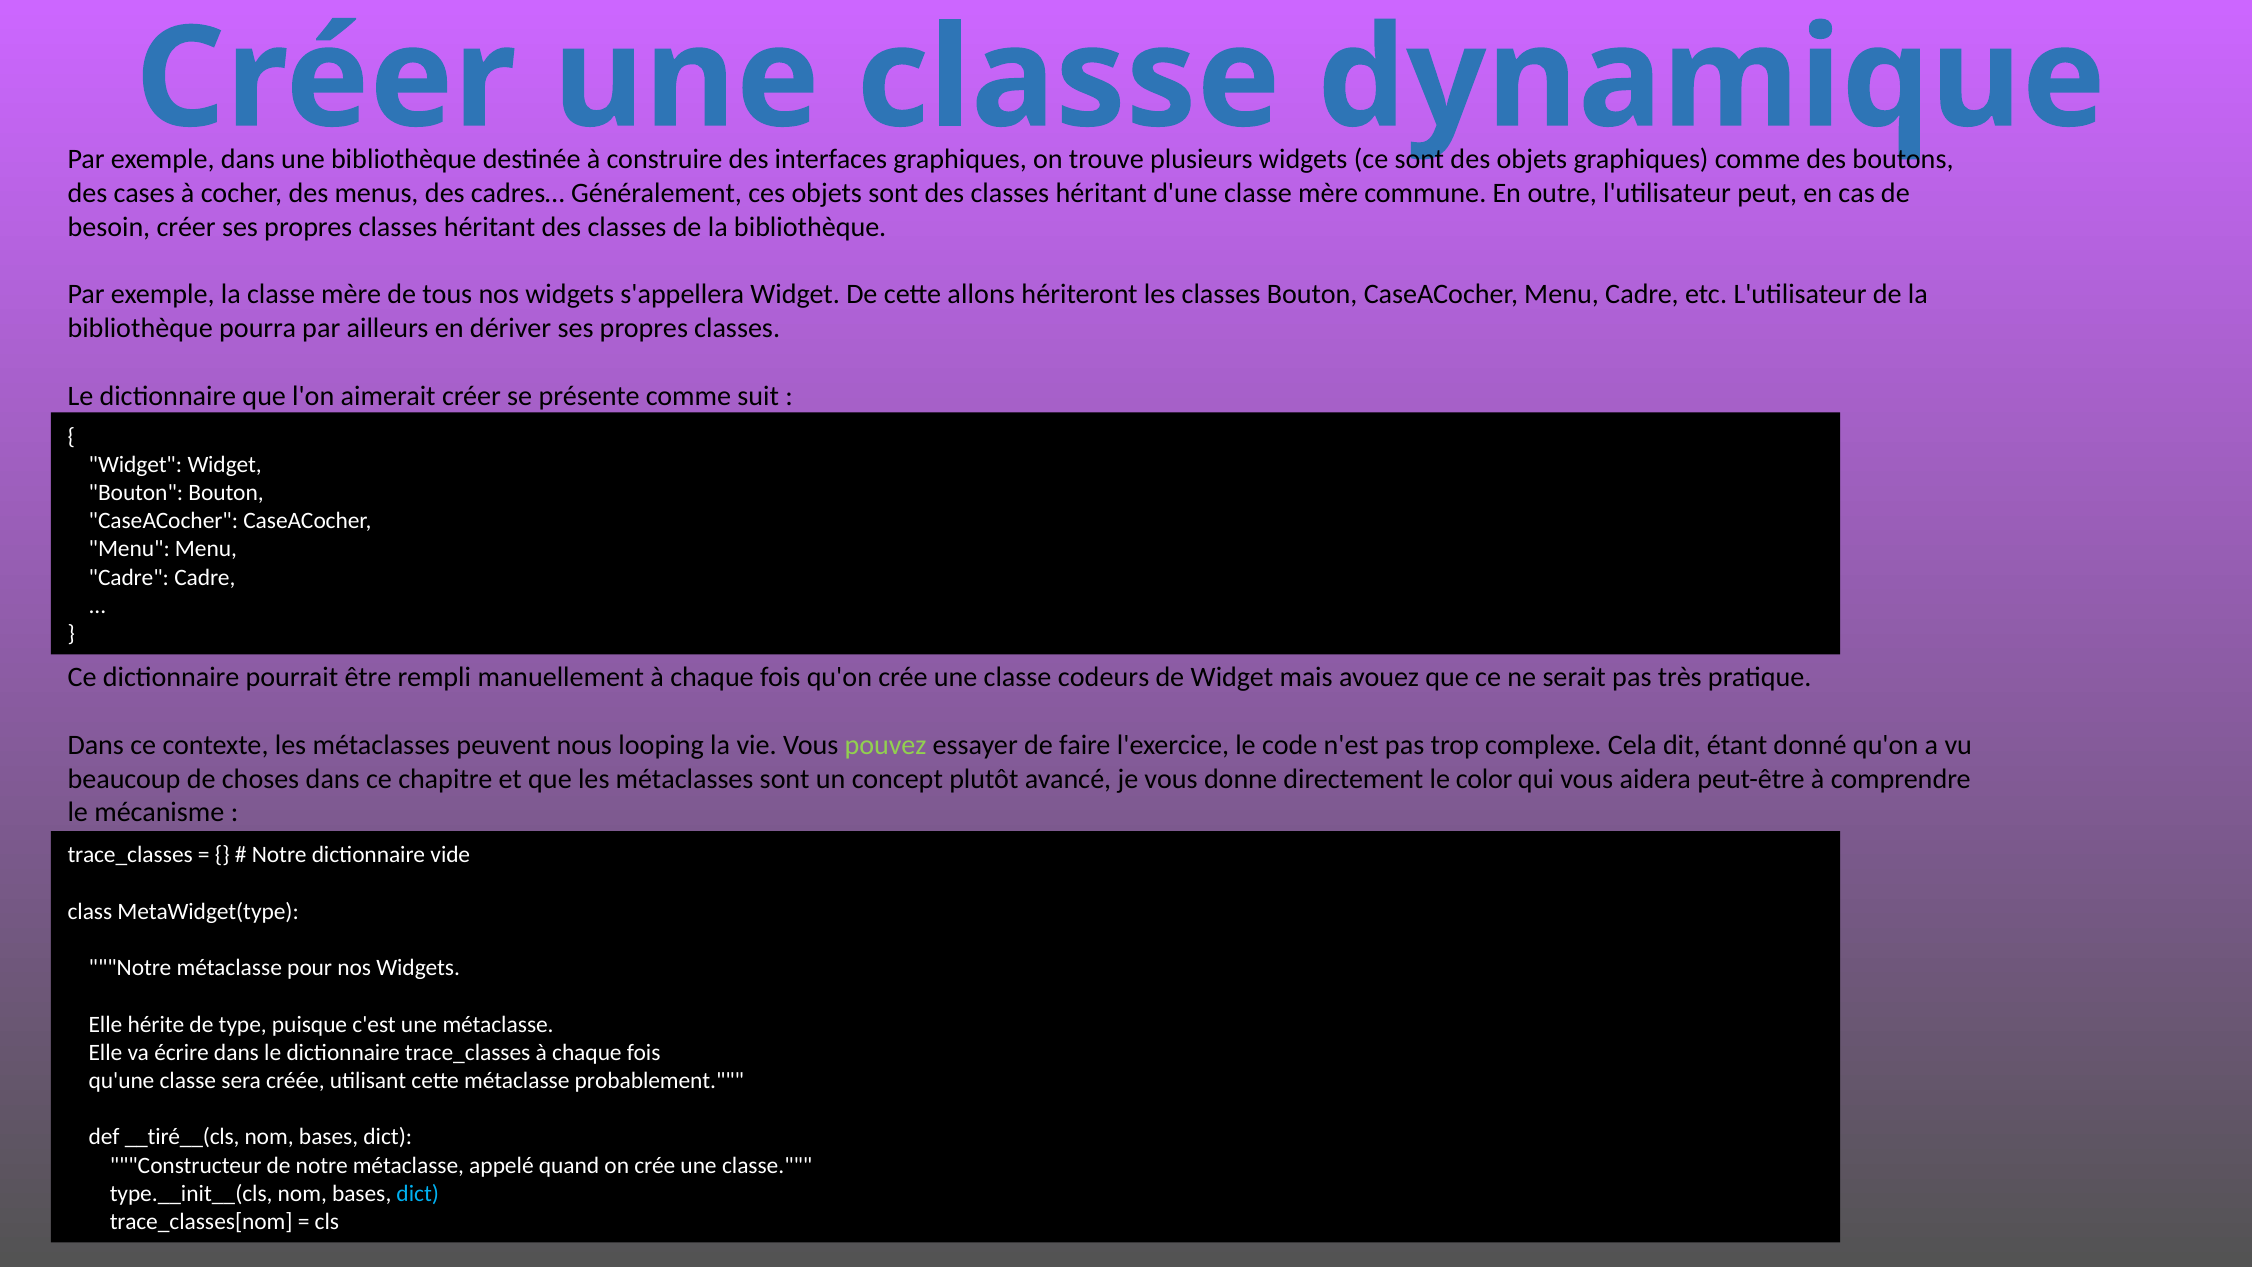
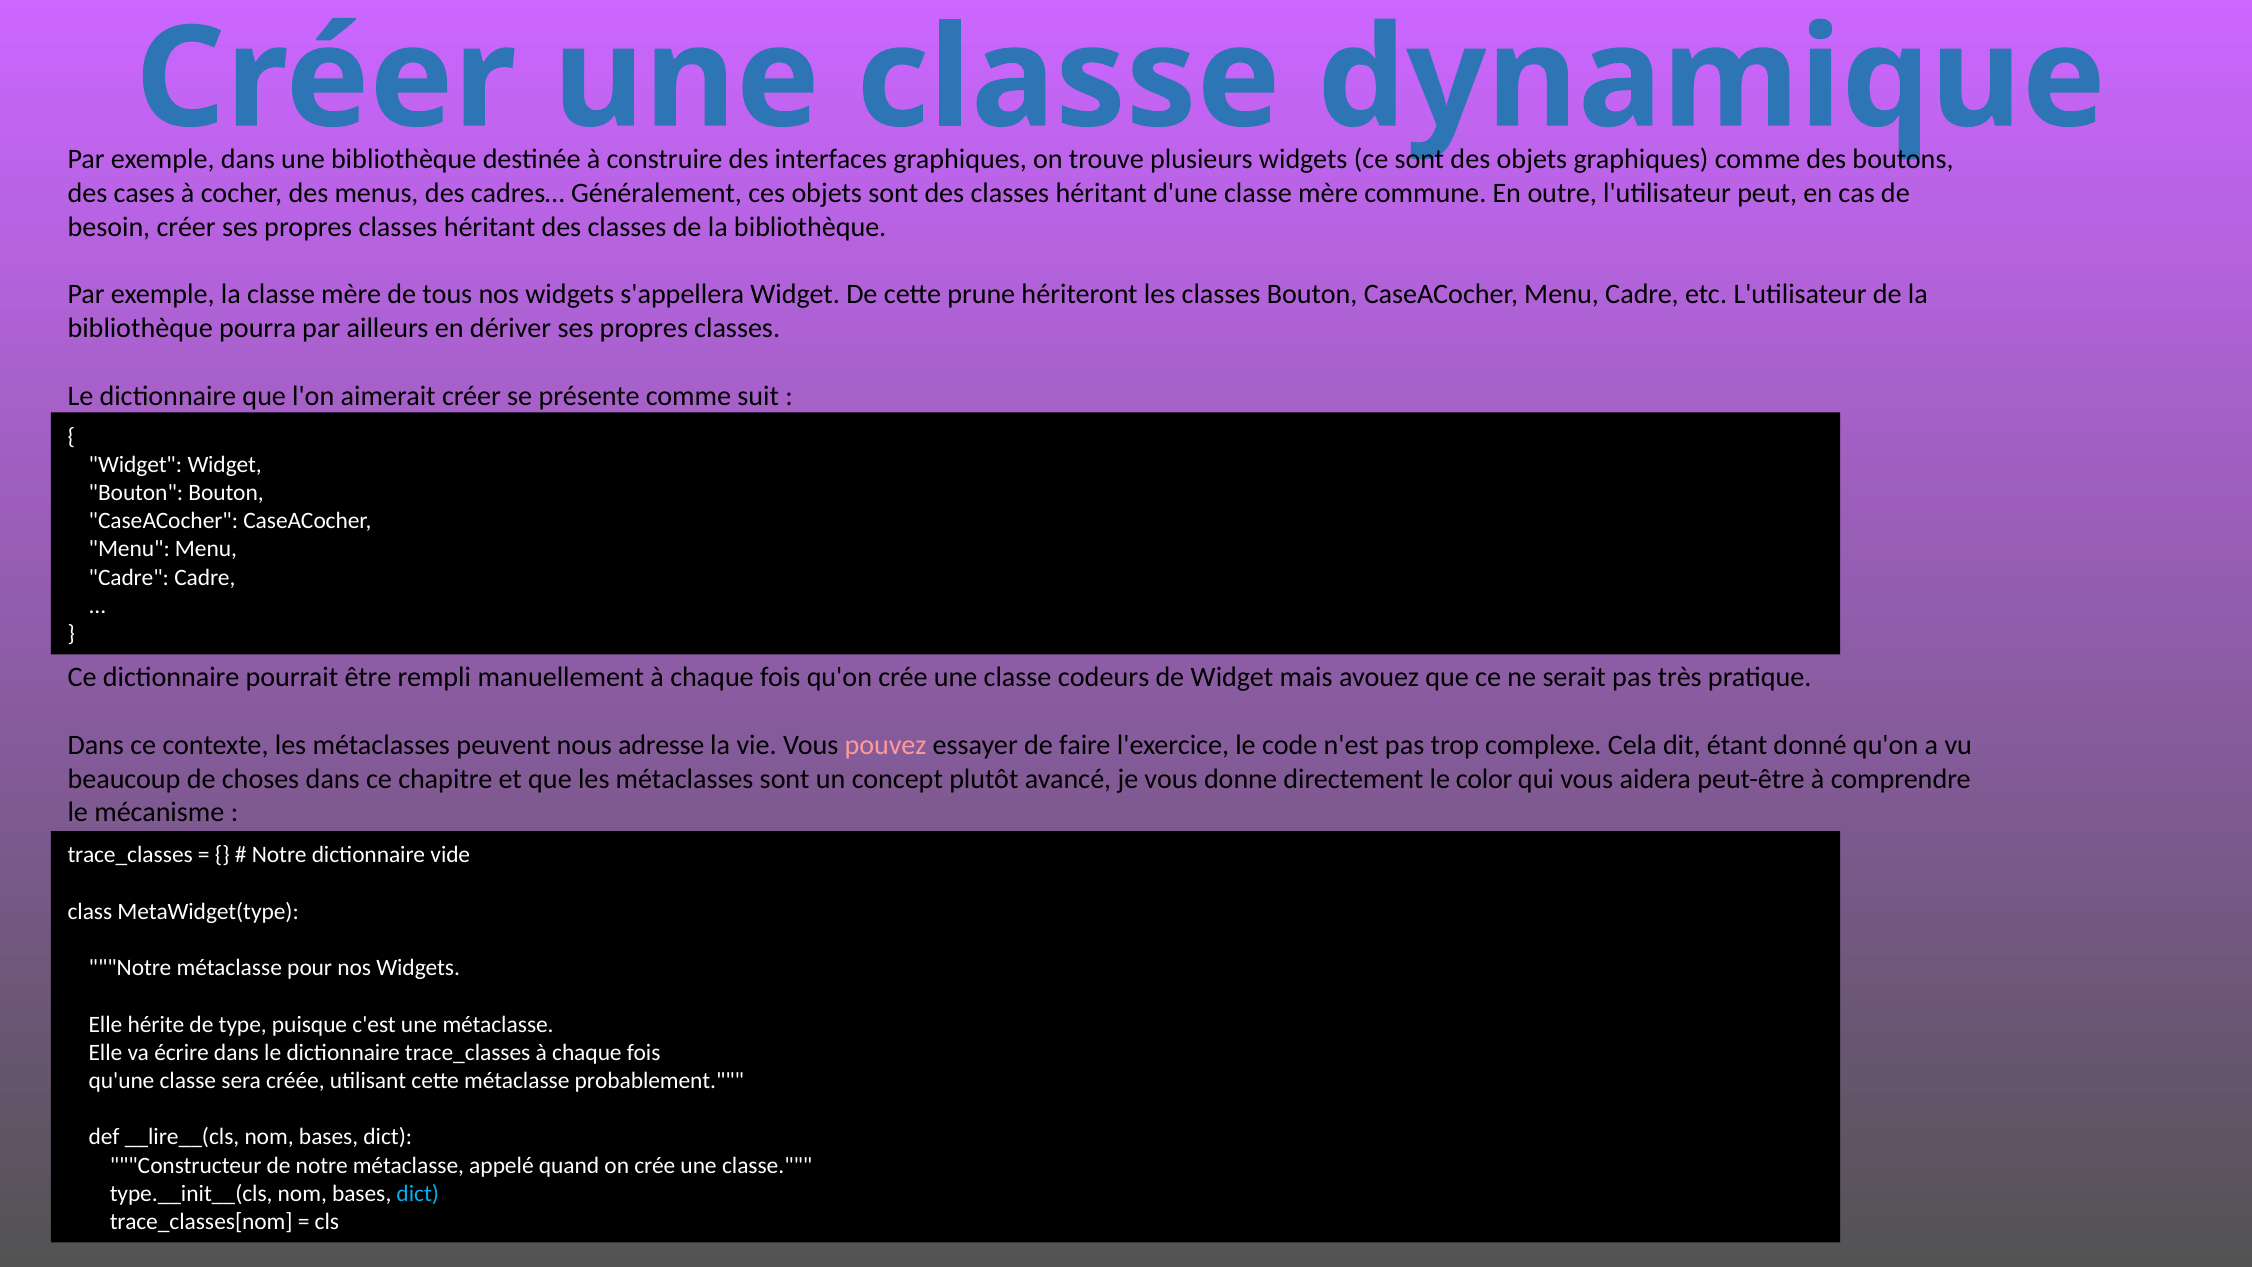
allons: allons -> prune
looping: looping -> adresse
pouvez colour: light green -> pink
__tiré__(cls: __tiré__(cls -> __lire__(cls
